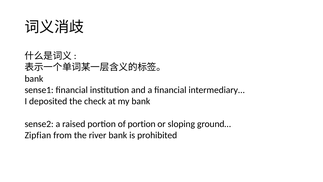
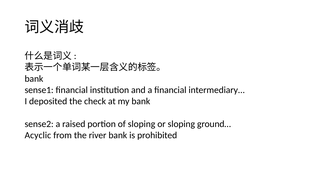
of portion: portion -> sloping
Zipfian: Zipfian -> Acyclic
